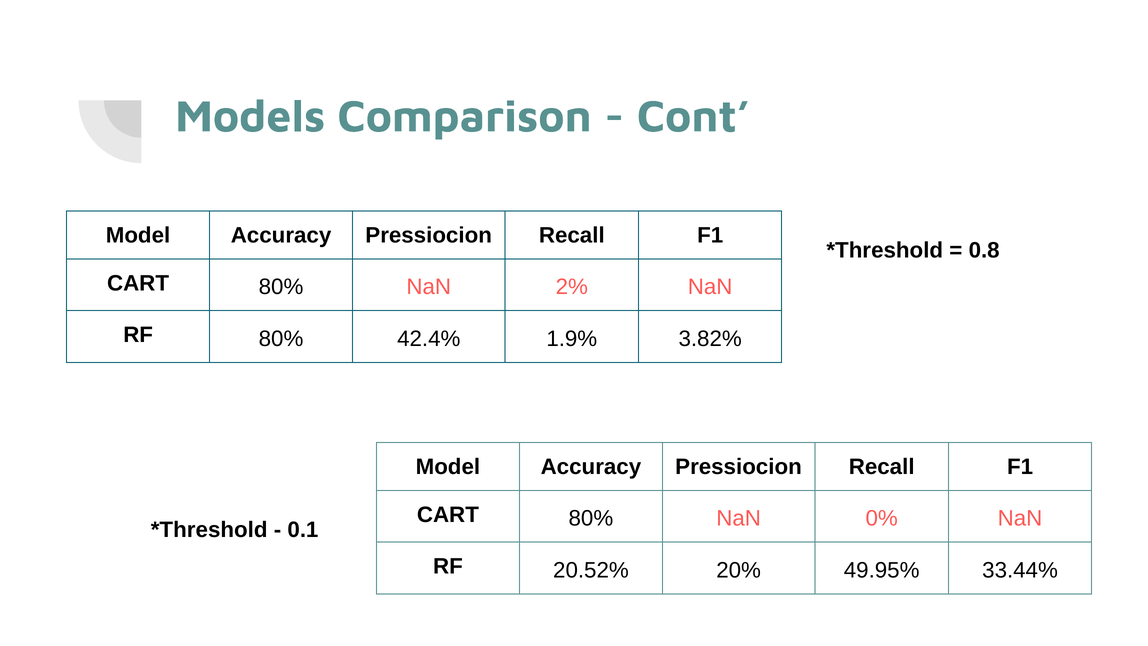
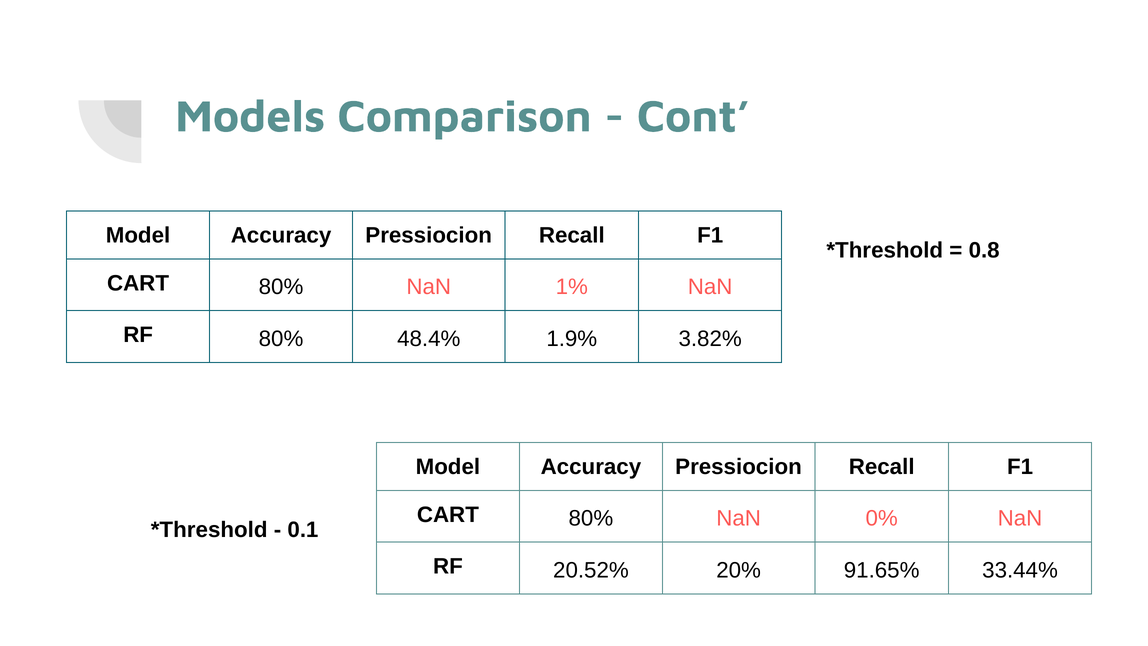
2%: 2% -> 1%
42.4%: 42.4% -> 48.4%
49.95%: 49.95% -> 91.65%
